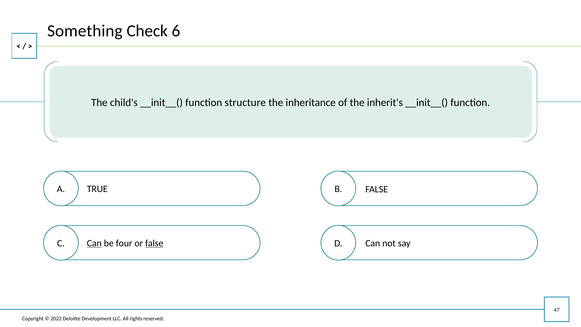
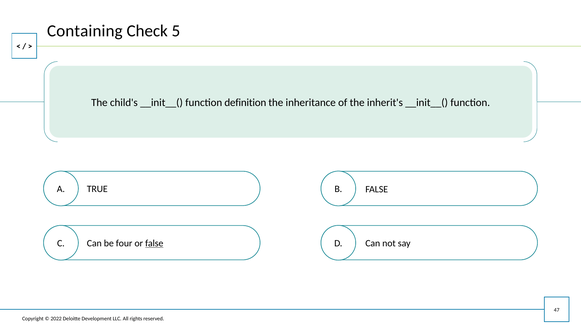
Something: Something -> Containing
6: 6 -> 5
structure: structure -> definition
Can at (94, 243) underline: present -> none
